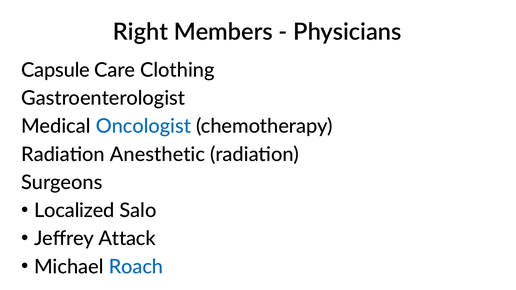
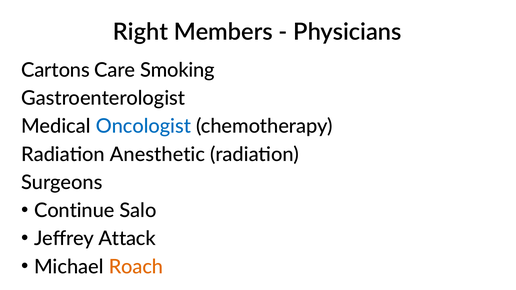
Capsule: Capsule -> Cartons
Clothing: Clothing -> Smoking
Localized: Localized -> Continue
Roach colour: blue -> orange
